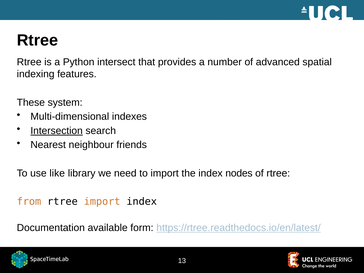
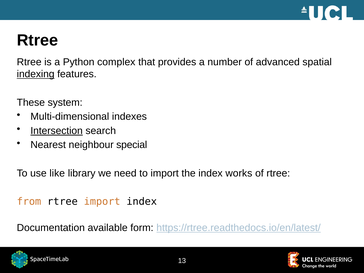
intersect: intersect -> complex
indexing underline: none -> present
friends: friends -> special
nodes: nodes -> works
